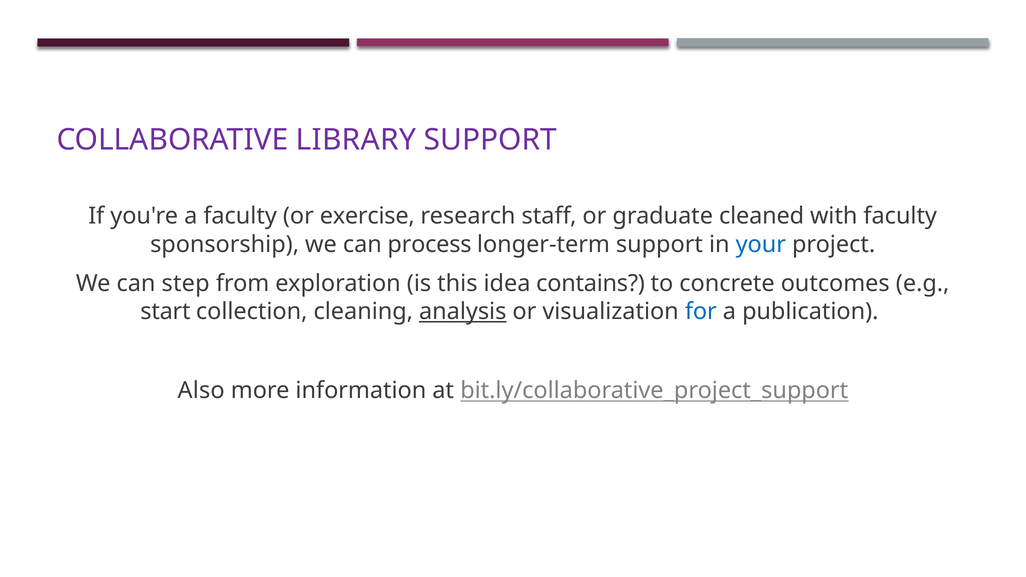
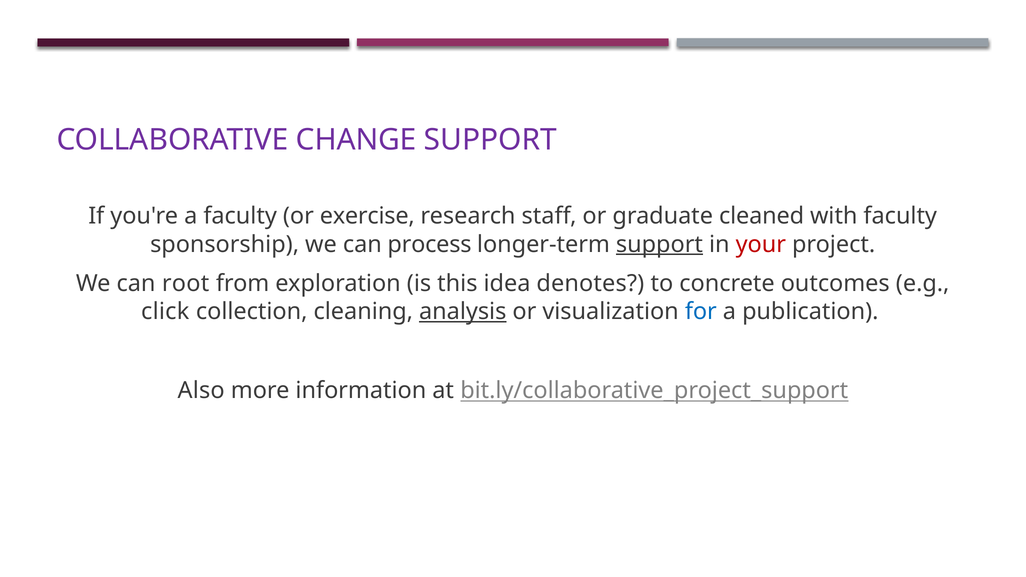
LIBRARY: LIBRARY -> CHANGE
support at (659, 244) underline: none -> present
your colour: blue -> red
step: step -> root
contains: contains -> denotes
start: start -> click
